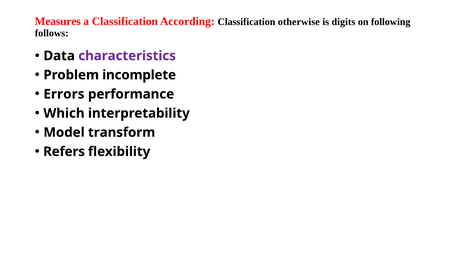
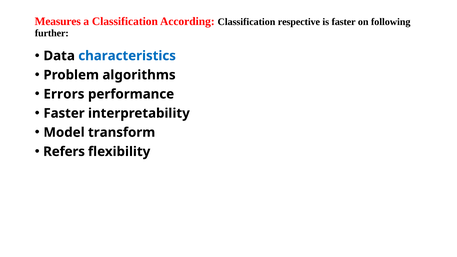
otherwise: otherwise -> respective
is digits: digits -> faster
follows: follows -> further
characteristics colour: purple -> blue
incomplete: incomplete -> algorithms
Which at (64, 113): Which -> Faster
